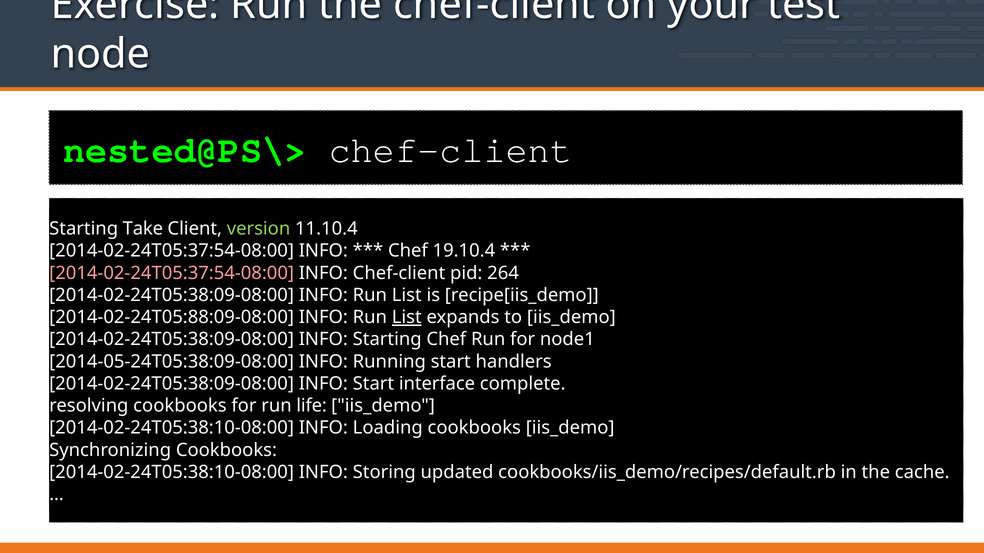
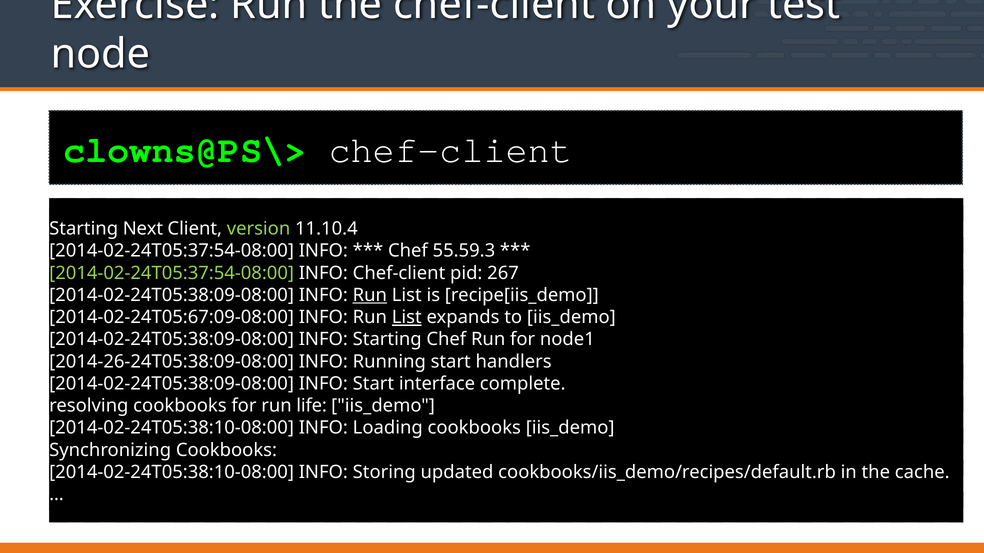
nested@PS\>: nested@PS\> -> clowns@PS\>
Take: Take -> Next
19.10.4: 19.10.4 -> 55.59.3
2014-02-24T05:37:54-08:00 at (172, 273) colour: pink -> light green
264: 264 -> 267
Run at (370, 295) underline: none -> present
2014-02-24T05:88:09-08:00: 2014-02-24T05:88:09-08:00 -> 2014-02-24T05:67:09-08:00
2014-05-24T05:38:09-08:00: 2014-05-24T05:38:09-08:00 -> 2014-26-24T05:38:09-08:00
